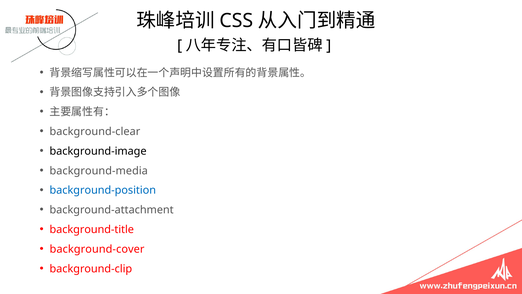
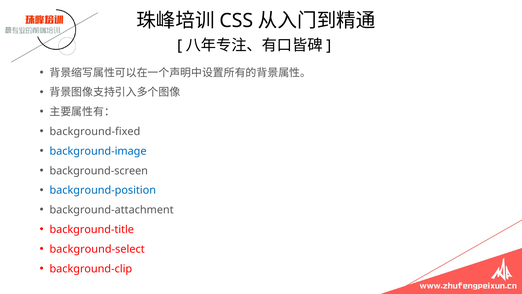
background-clear: background-clear -> background-fixed
background-image colour: black -> blue
background-media: background-media -> background-screen
background-cover: background-cover -> background-select
